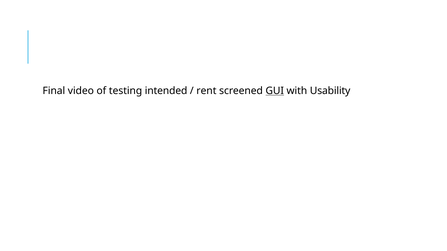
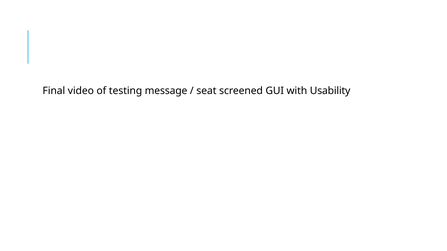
intended: intended -> message
rent: rent -> seat
GUI underline: present -> none
